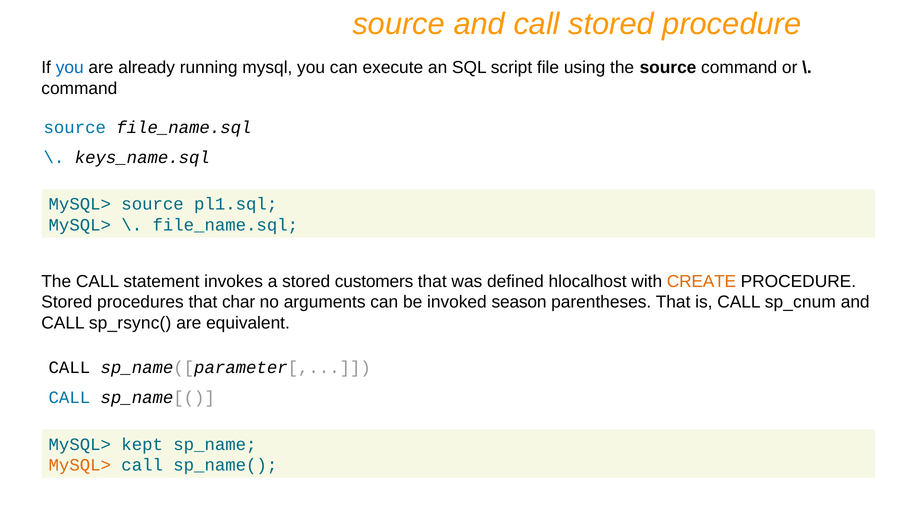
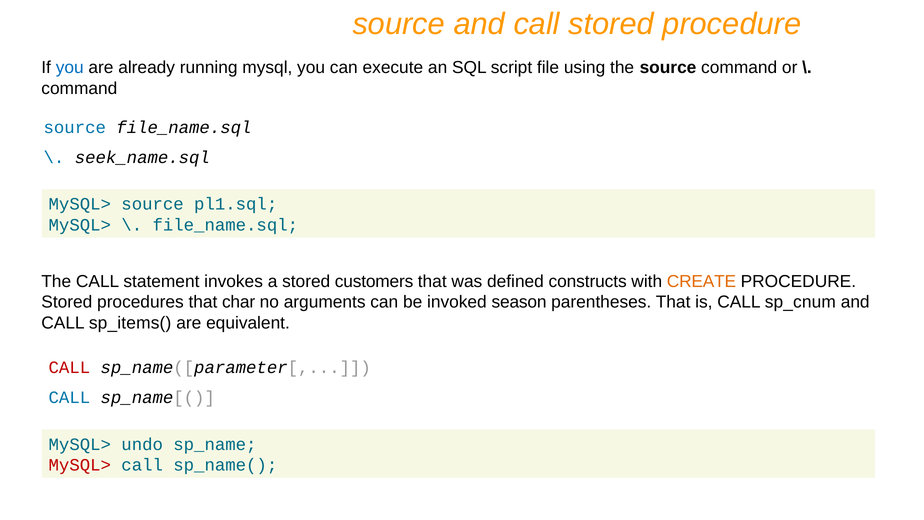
keys_name.sql: keys_name.sql -> seek_name.sql
hlocalhost: hlocalhost -> constructs
sp_rsync(: sp_rsync( -> sp_items(
CALL at (69, 367) colour: black -> red
kept: kept -> undo
MySQL> at (80, 465) colour: orange -> red
